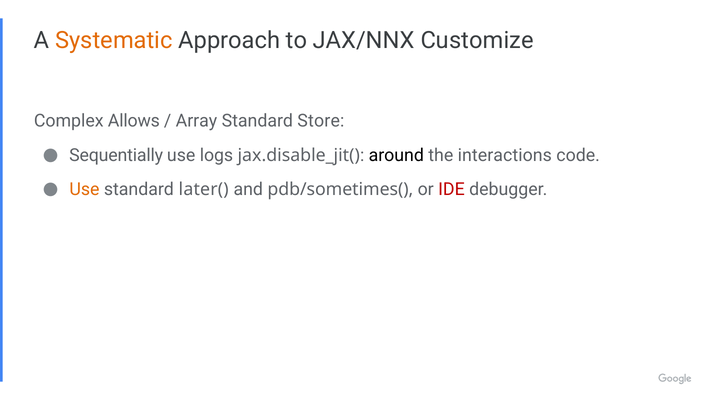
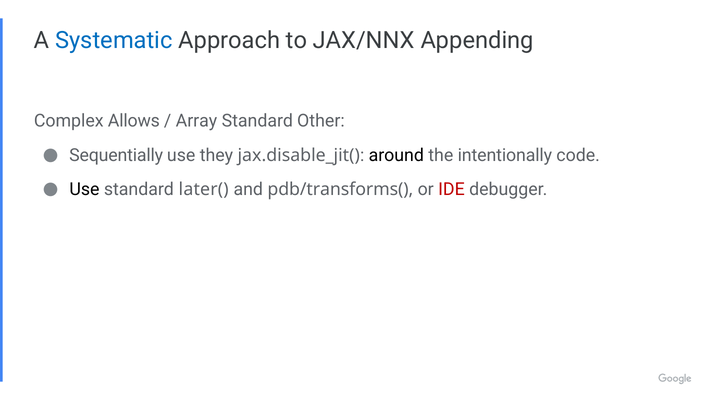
Systematic colour: orange -> blue
Customize: Customize -> Appending
Store: Store -> Other
logs: logs -> they
interactions: interactions -> intentionally
Use at (84, 190) colour: orange -> black
pdb/sometimes(: pdb/sometimes( -> pdb/transforms(
